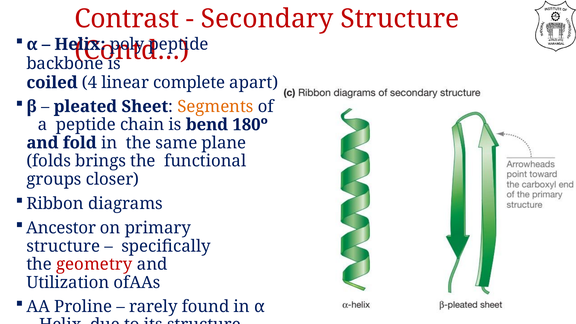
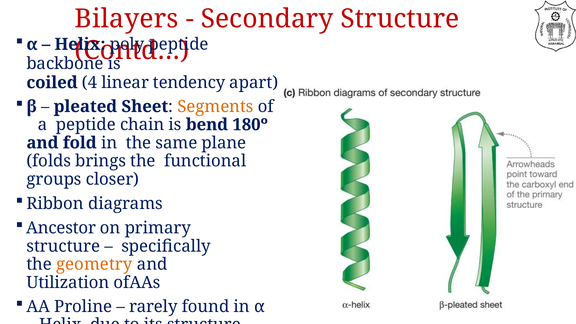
Contrast: Contrast -> Bilayers
complete: complete -> tendency
geometry colour: red -> orange
